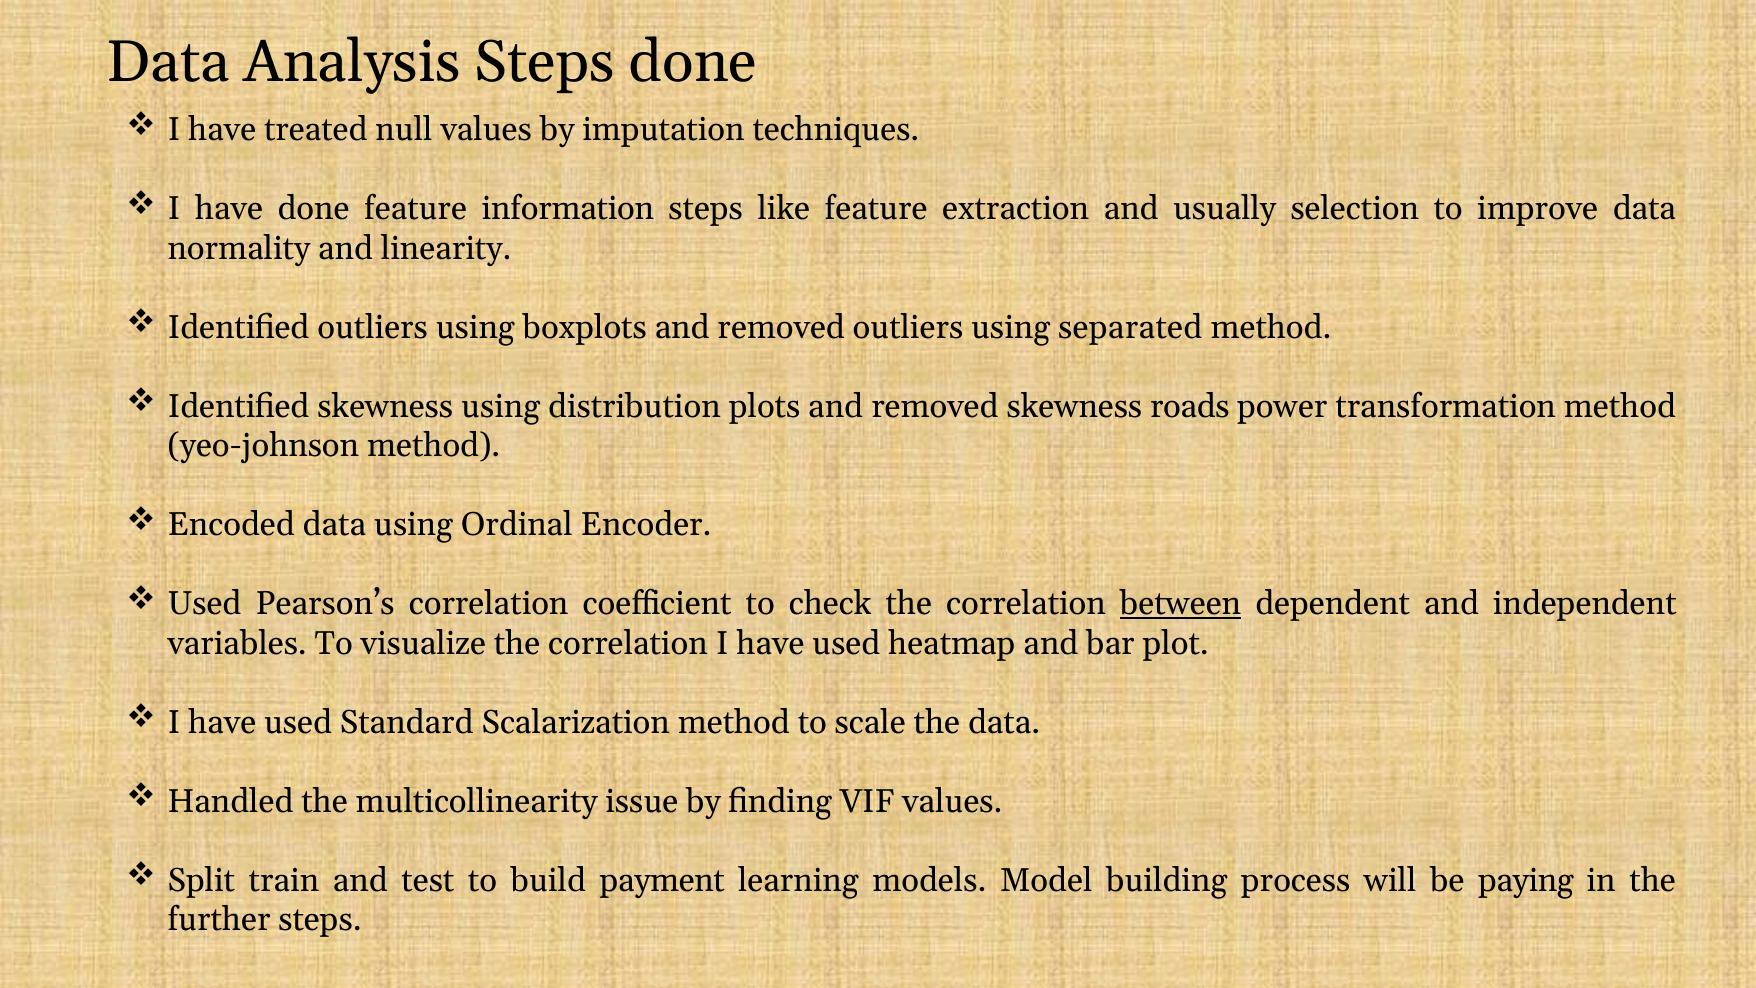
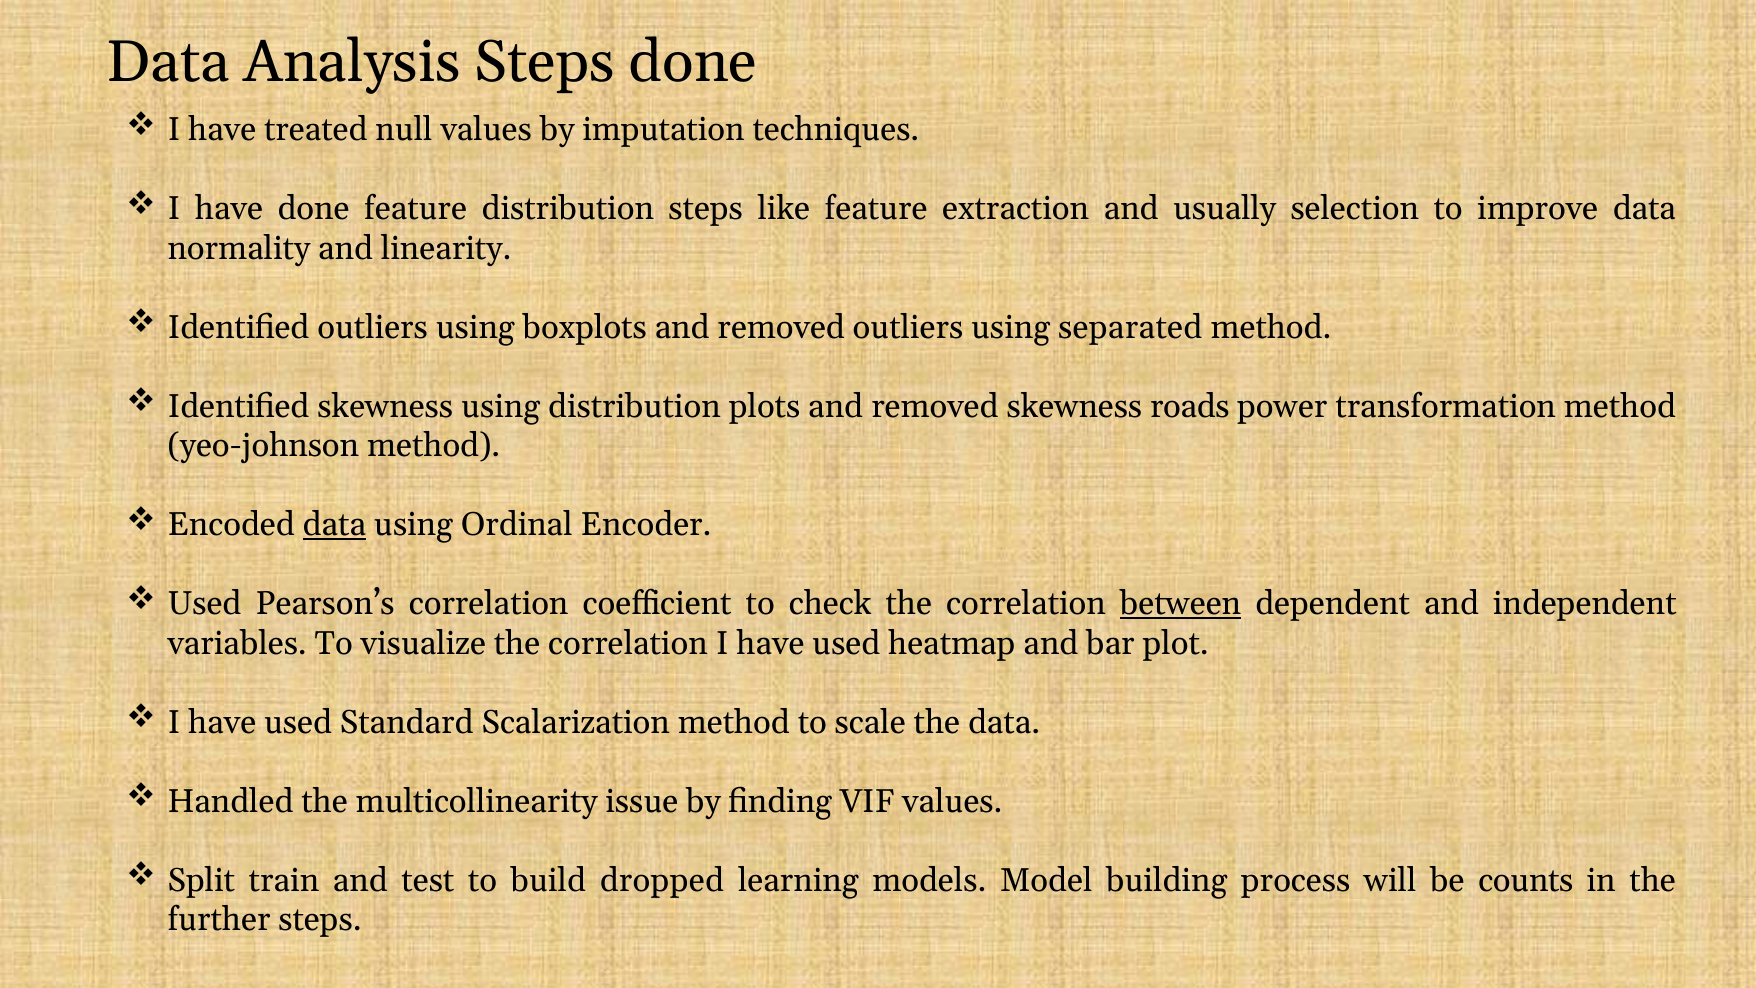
feature information: information -> distribution
data at (334, 525) underline: none -> present
payment: payment -> dropped
paying: paying -> counts
